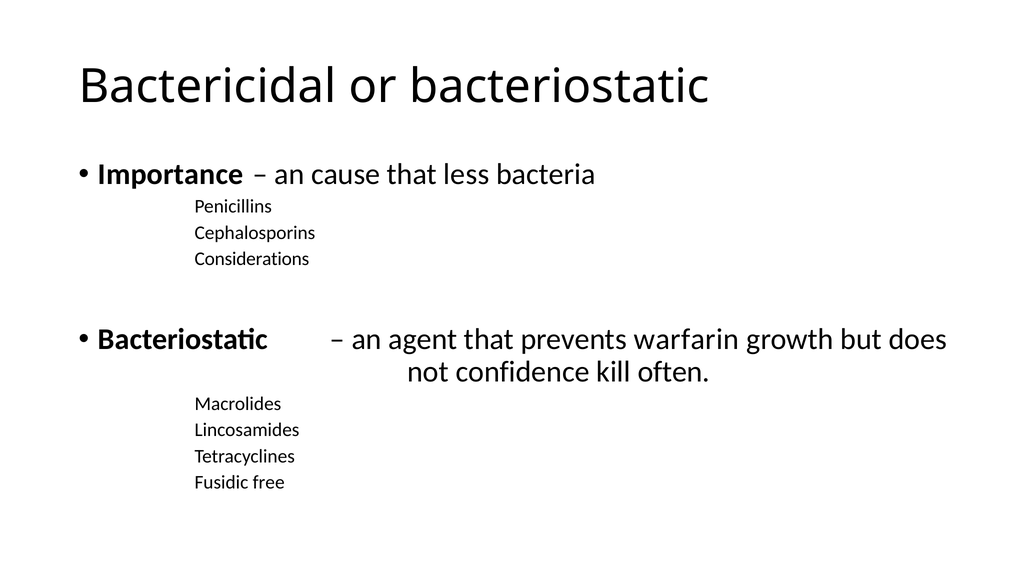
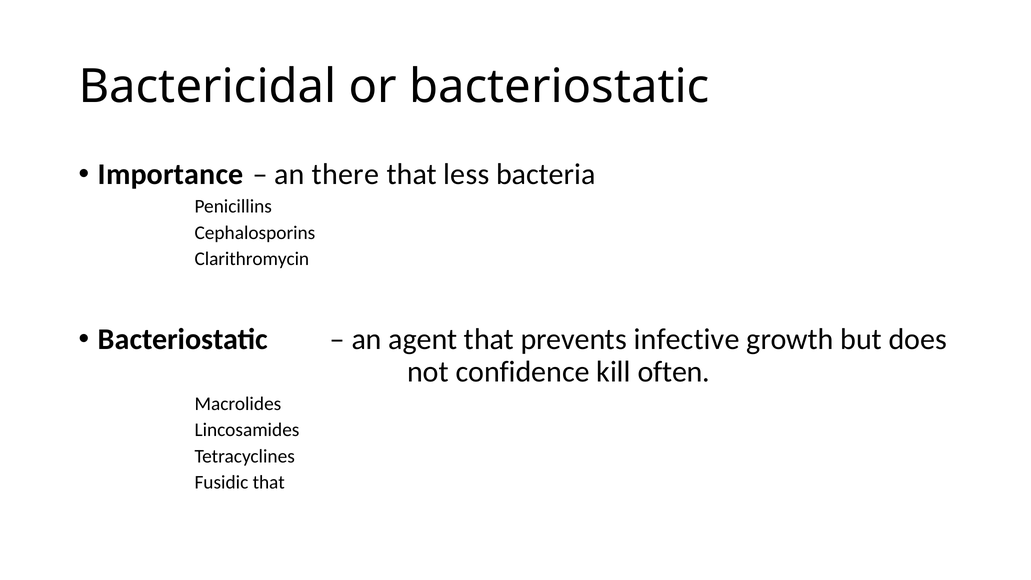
cause: cause -> there
Considerations: Considerations -> Clarithromycin
warfarin: warfarin -> infective
Fusidic free: free -> that
